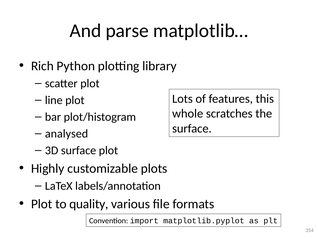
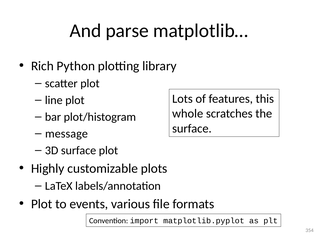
analysed: analysed -> message
quality: quality -> events
